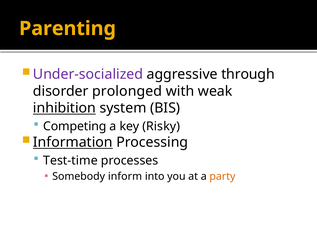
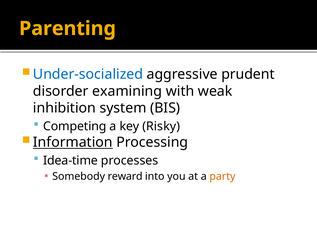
Under-socialized colour: purple -> blue
through: through -> prudent
prolonged: prolonged -> examining
inhibition underline: present -> none
Test-time: Test-time -> Idea-time
inform: inform -> reward
